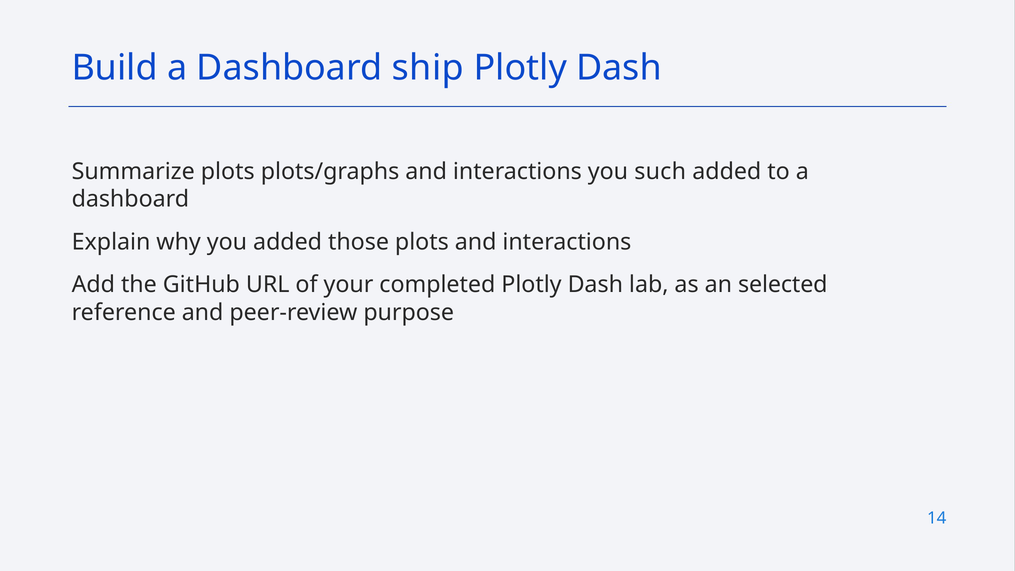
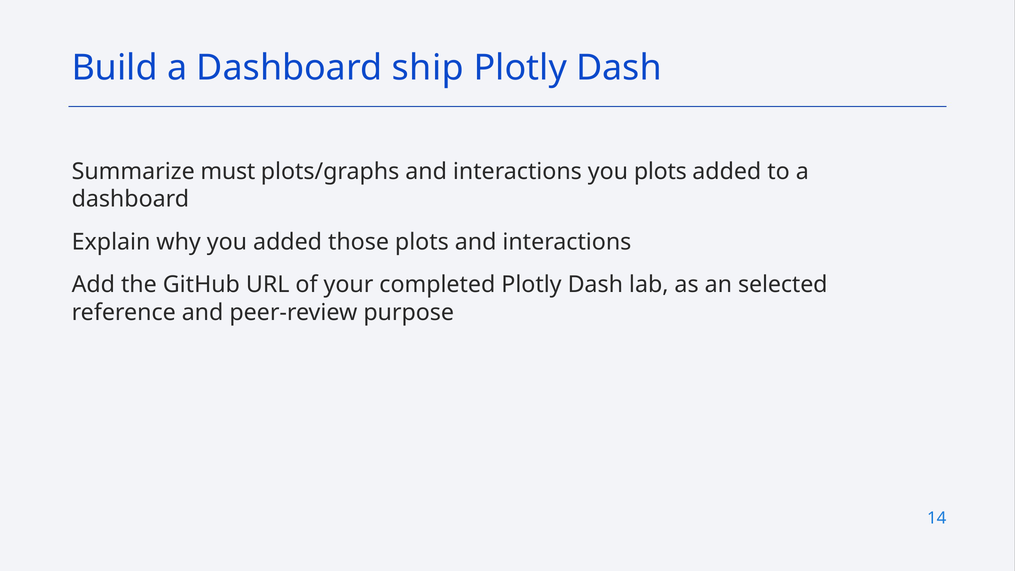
Summarize plots: plots -> must
you such: such -> plots
